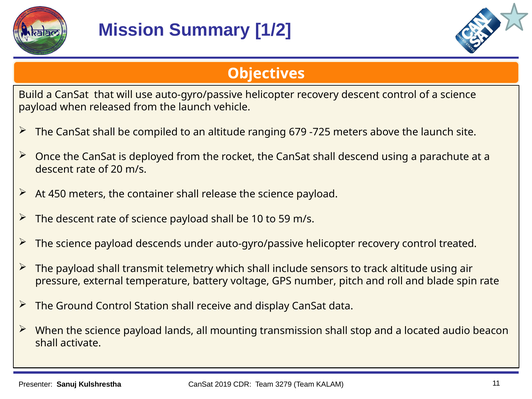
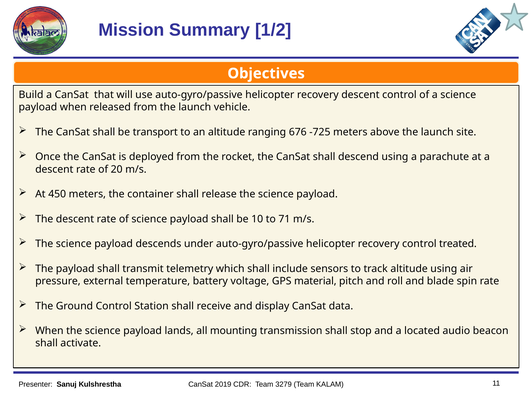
compiled: compiled -> transport
679: 679 -> 676
59: 59 -> 71
number: number -> material
